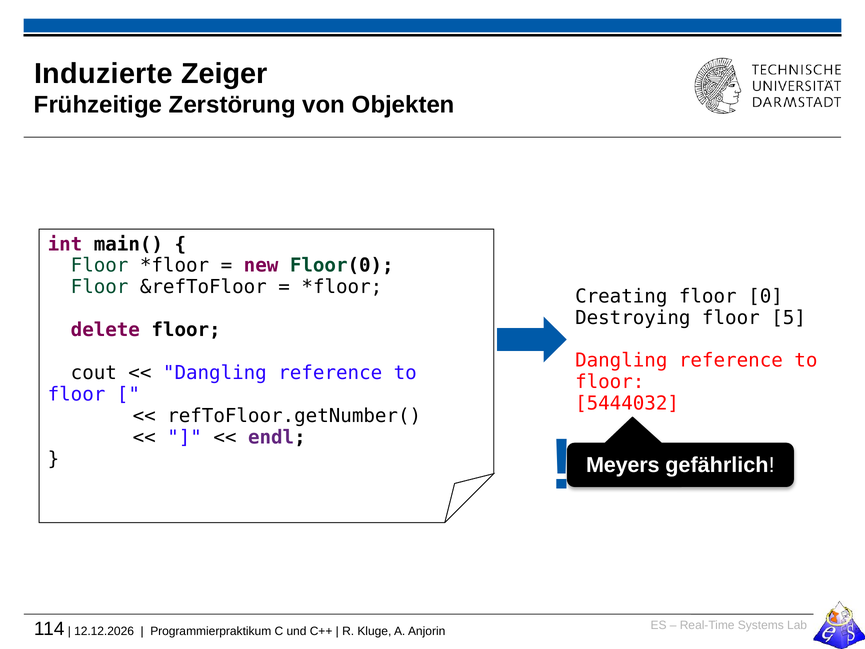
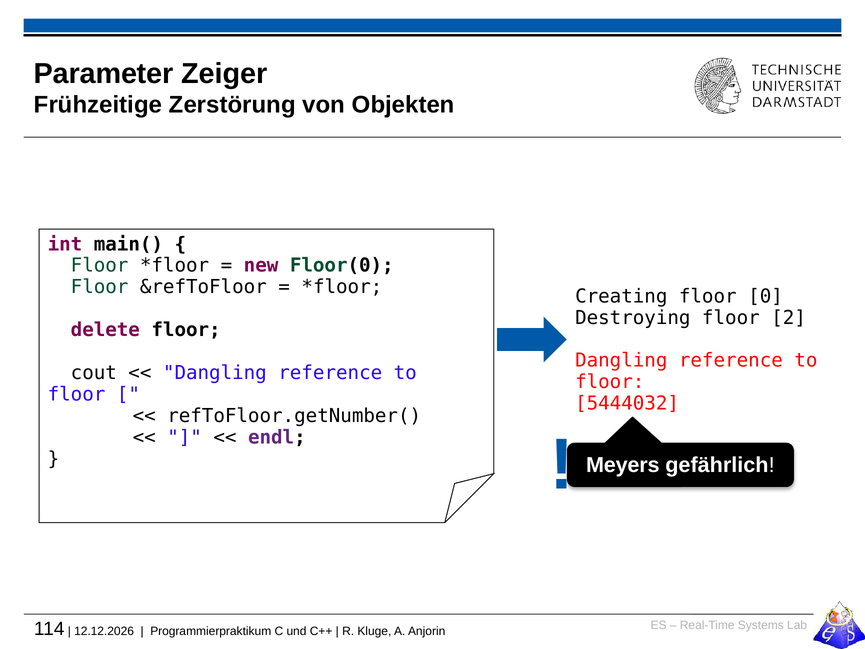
Induzierte: Induzierte -> Parameter
5: 5 -> 2
